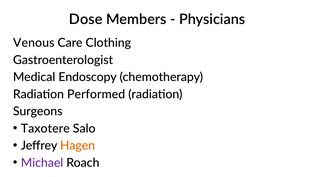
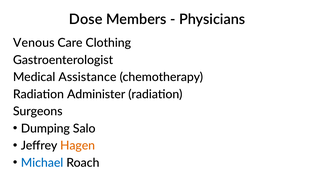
Endoscopy: Endoscopy -> Assistance
Performed: Performed -> Administer
Taxotere: Taxotere -> Dumping
Michael colour: purple -> blue
